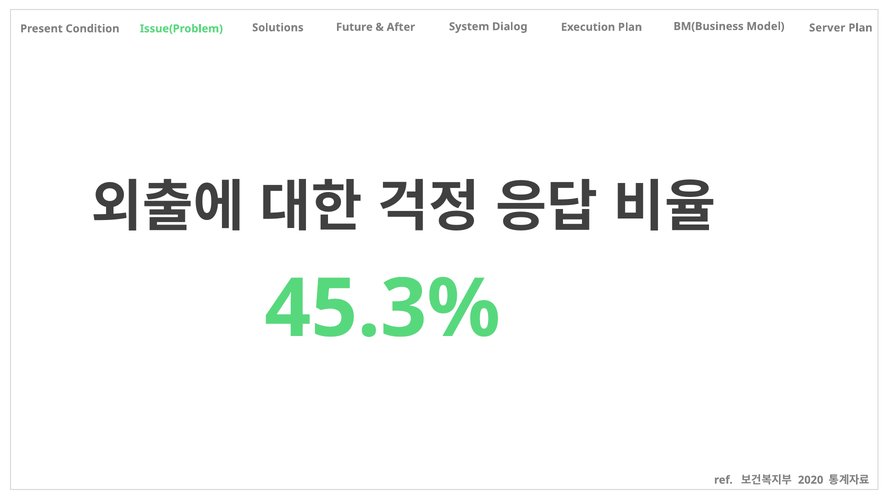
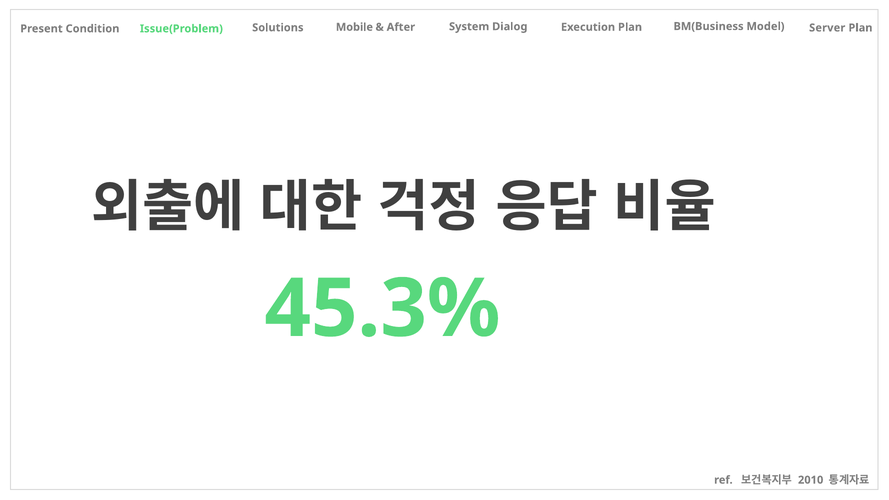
Future: Future -> Mobile
2020: 2020 -> 2010
